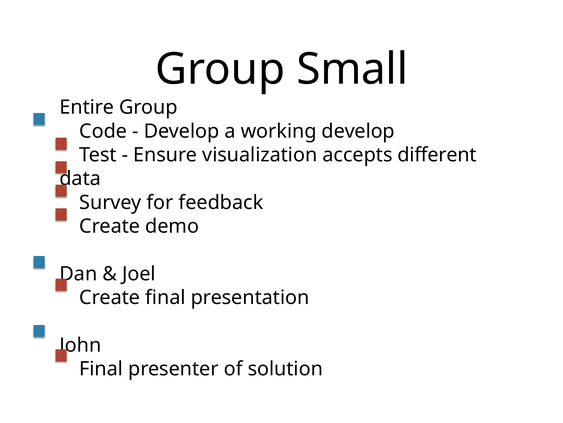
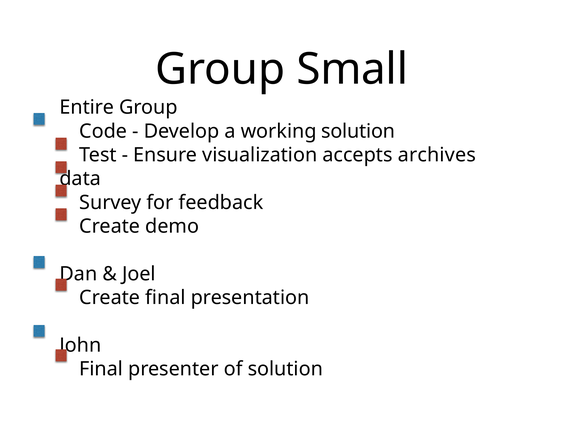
develop at (358, 131): develop -> solution
different: different -> archives
